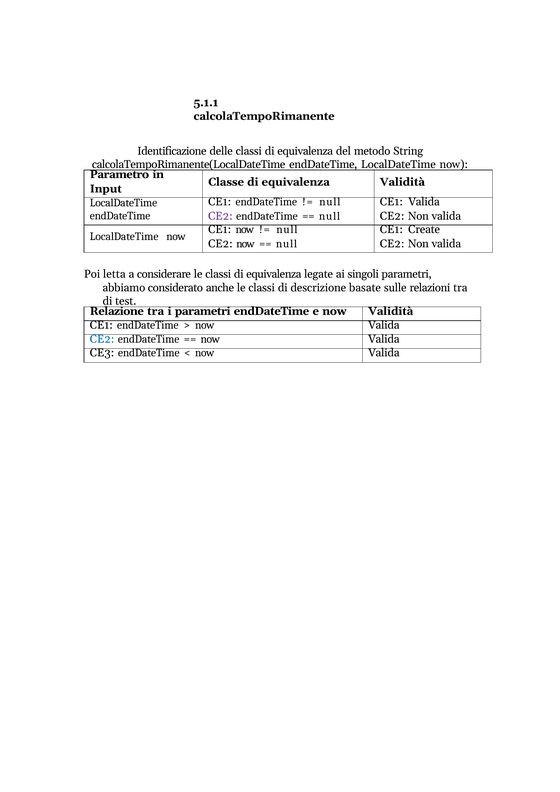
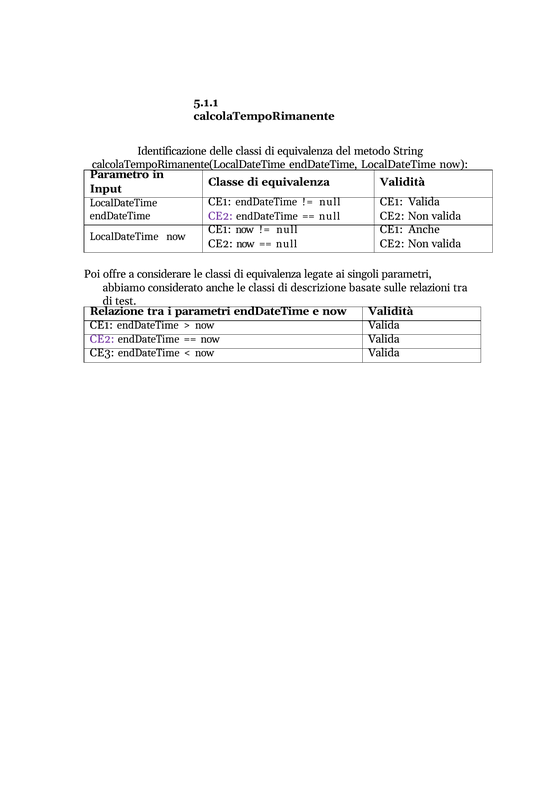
CE1 Create: Create -> Anche
letta: letta -> offre
CE2 at (102, 339) colour: blue -> purple
